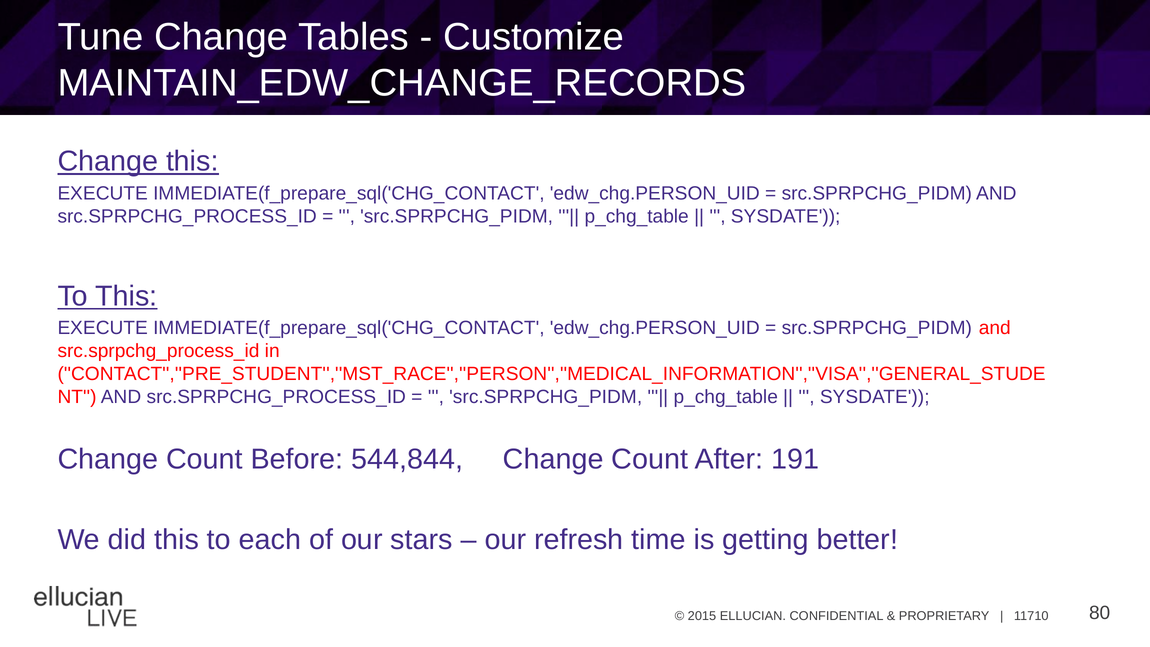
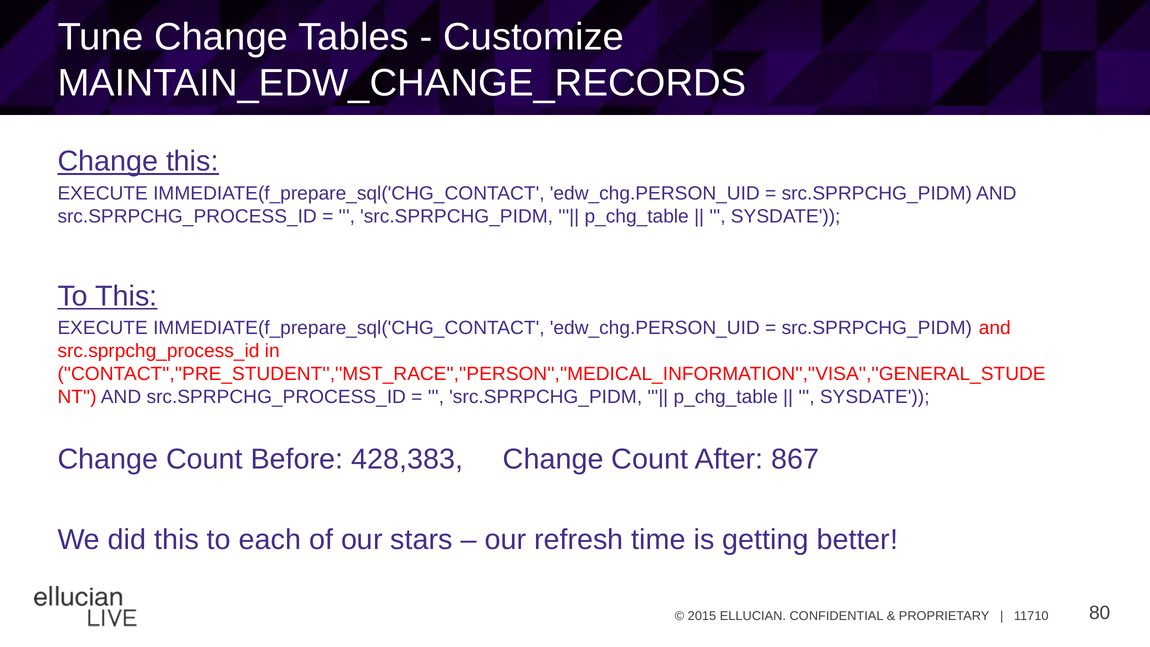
544,844: 544,844 -> 428,383
191: 191 -> 867
